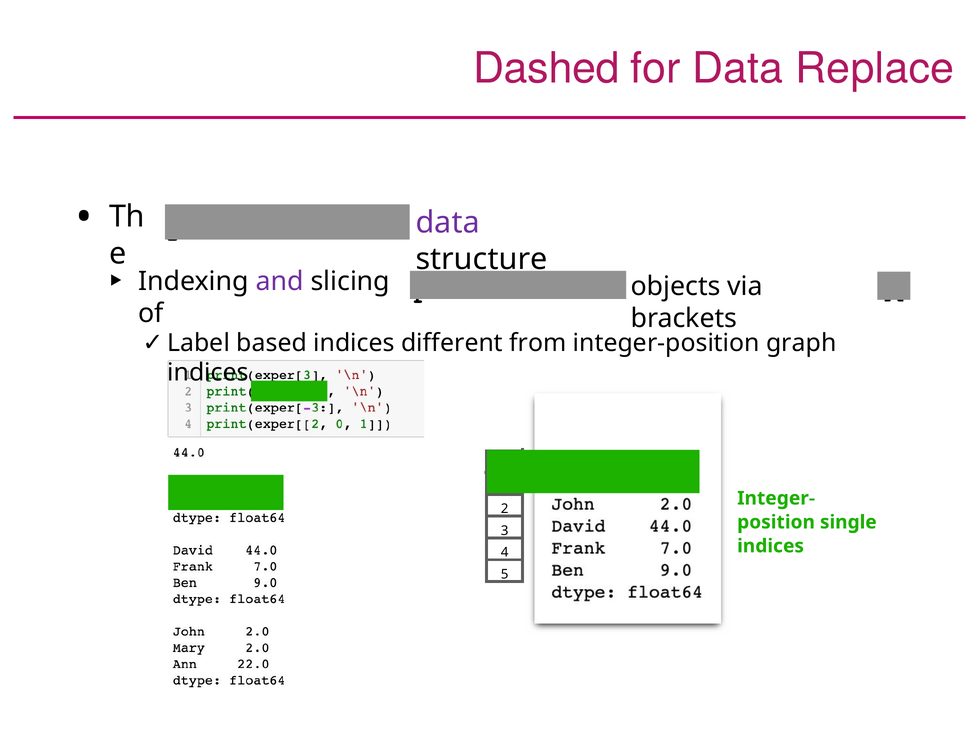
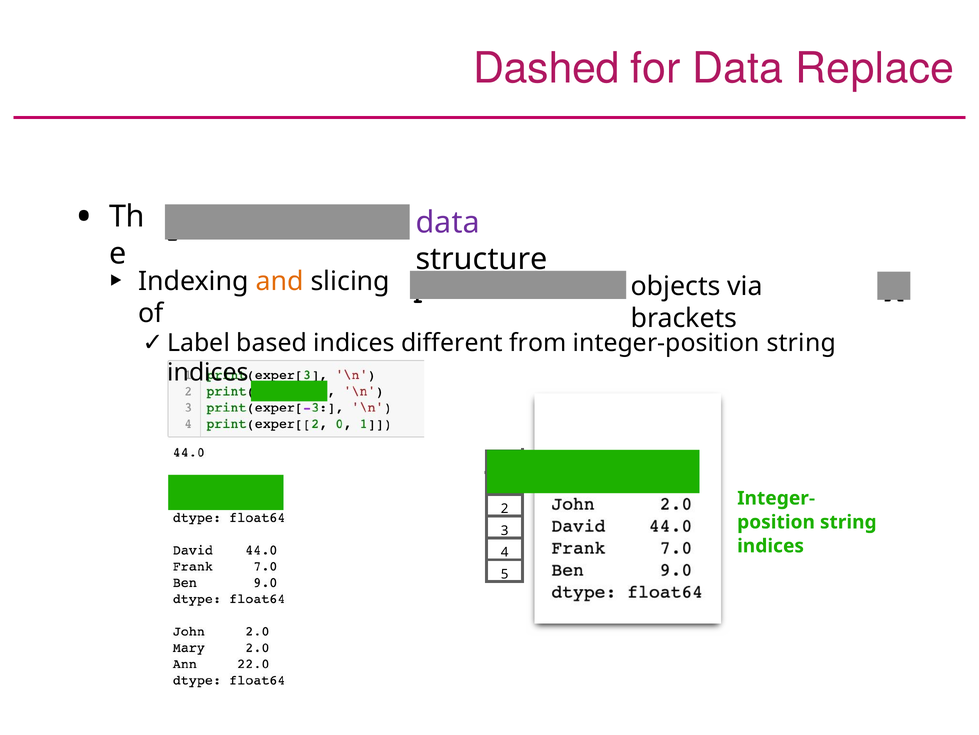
and colour: purple -> orange
integer-position graph: graph -> string
single at (848, 522): single -> string
